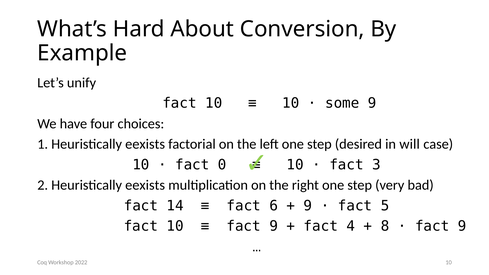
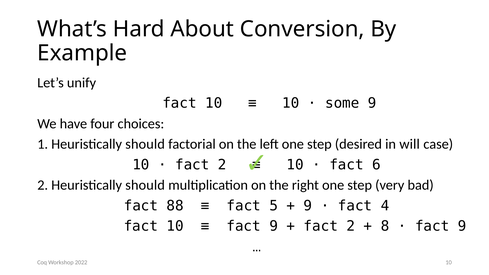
1 Heuristically eexists: eexists -> should
0 at (222, 165): 0 -> 2
3: 3 -> 6
2 Heuristically eexists: eexists -> should
14: 14 -> 88
6: 6 -> 5
5: 5 -> 4
4 at (351, 226): 4 -> 2
